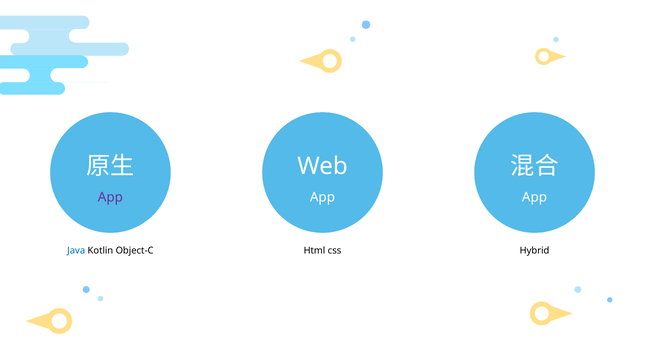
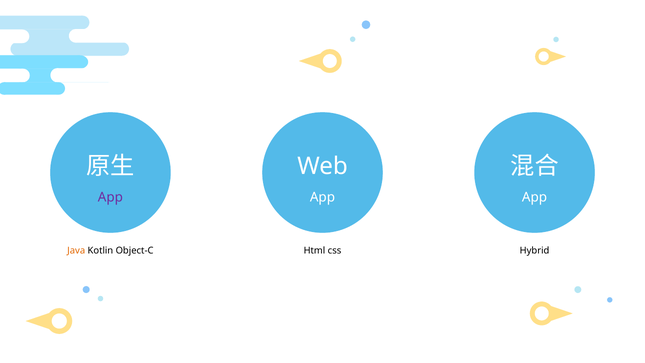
Java colour: blue -> orange
